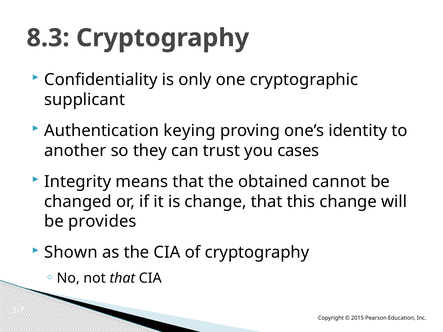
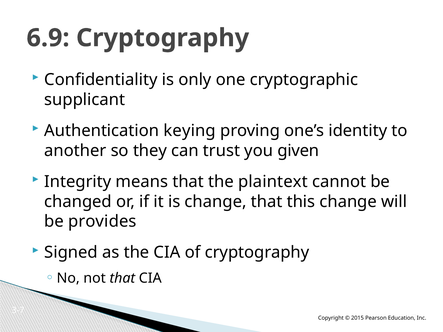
8.3: 8.3 -> 6.9
cases: cases -> given
obtained: obtained -> plaintext
Shown: Shown -> Signed
